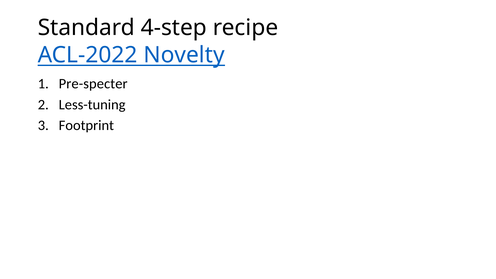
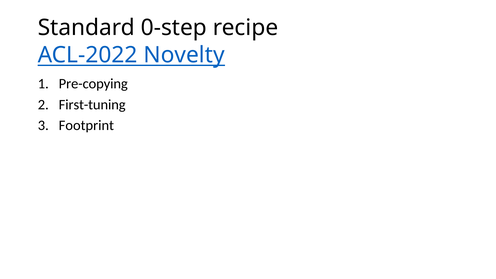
4-step: 4-step -> 0-step
Pre-specter: Pre-specter -> Pre-copying
Less-tuning: Less-tuning -> First-tuning
